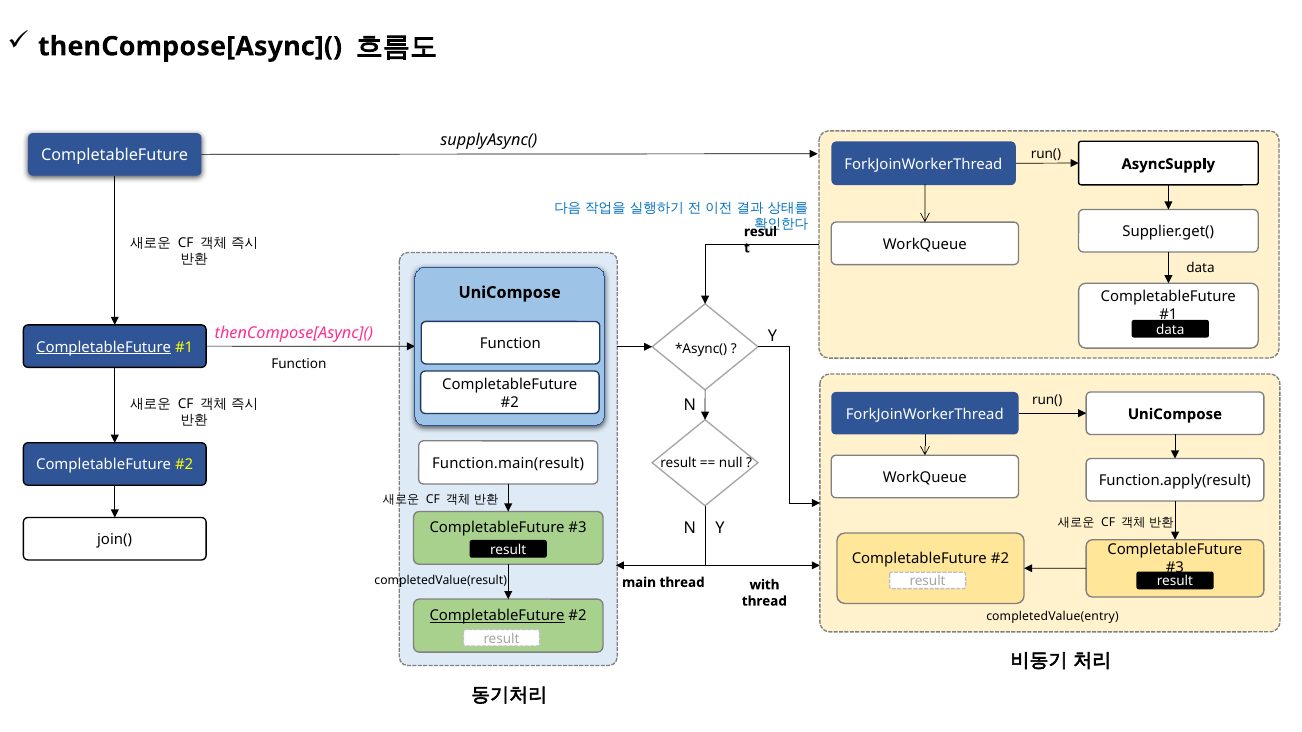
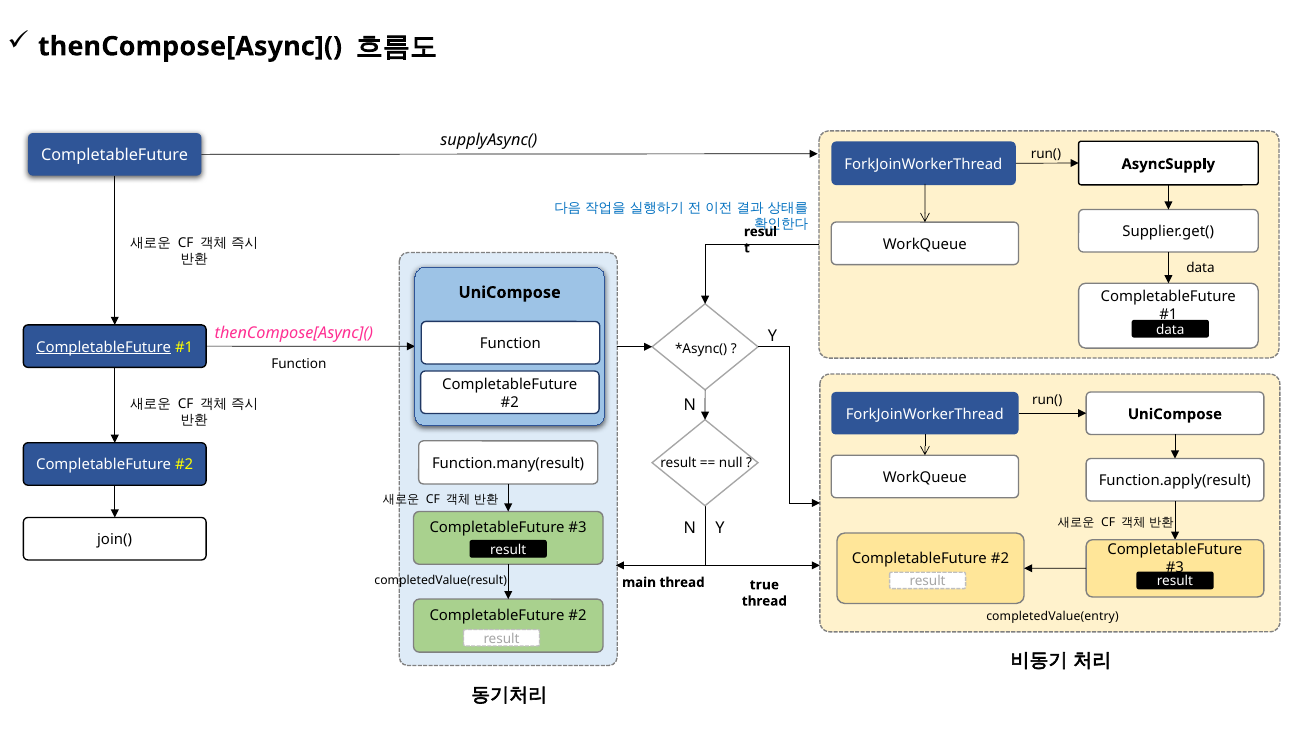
Function.main(result: Function.main(result -> Function.many(result
with: with -> true
CompletableFuture at (497, 616) underline: present -> none
